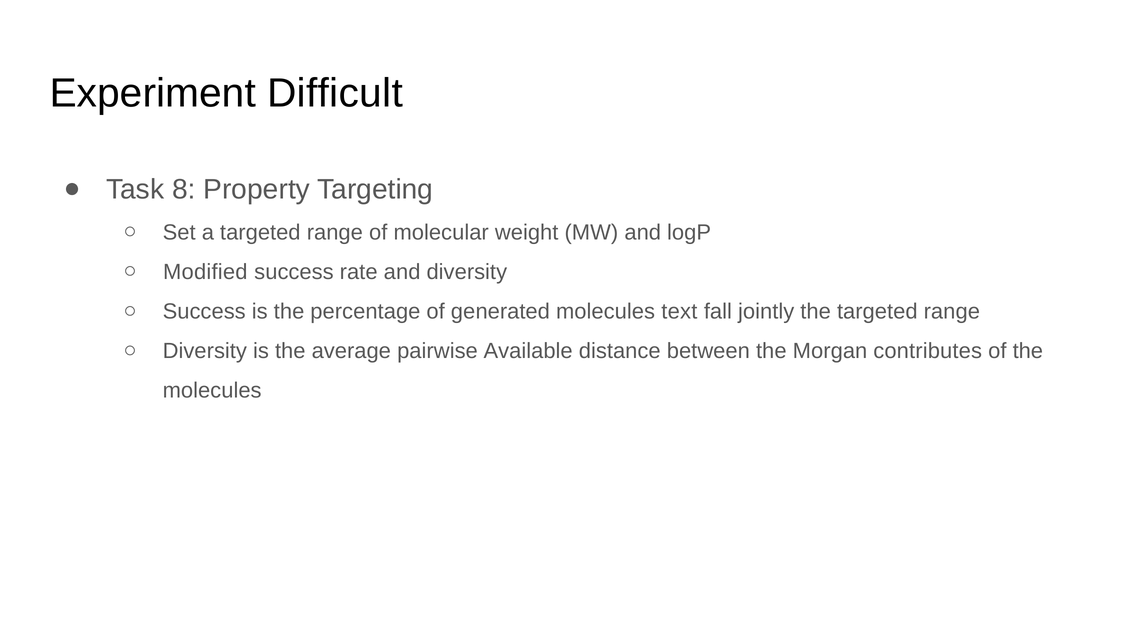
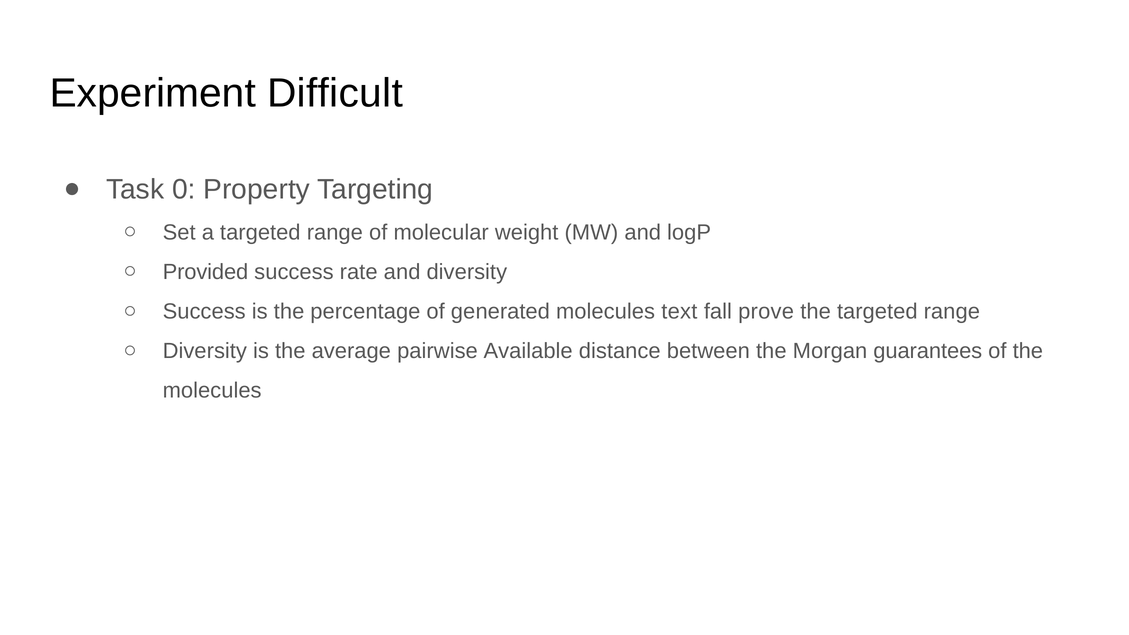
8: 8 -> 0
Modified: Modified -> Provided
jointly: jointly -> prove
contributes: contributes -> guarantees
